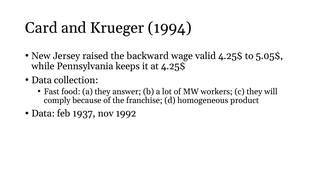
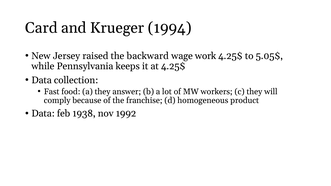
valid: valid -> work
1937: 1937 -> 1938
